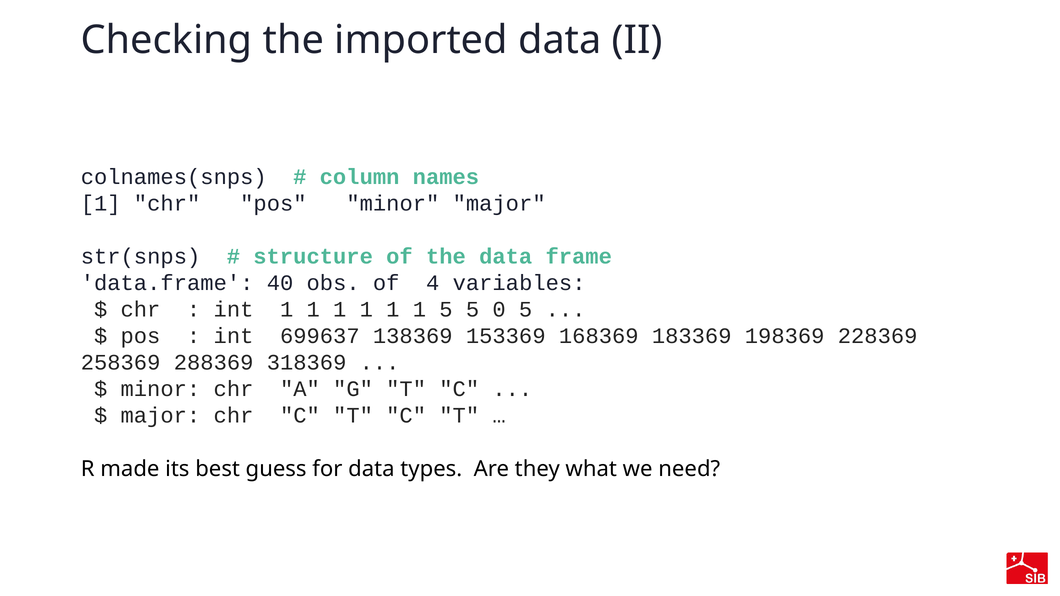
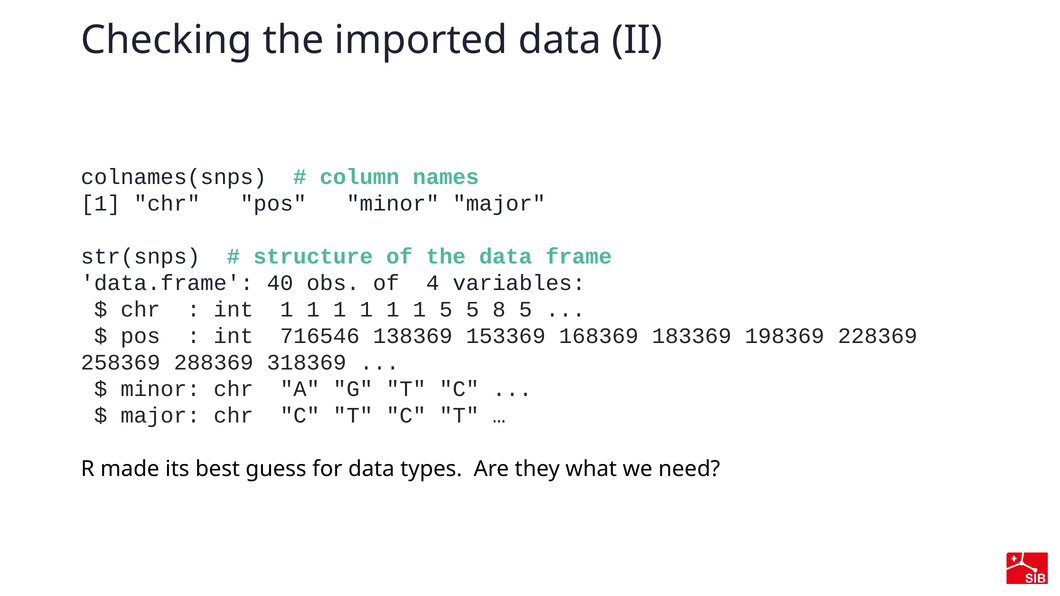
0: 0 -> 8
699637: 699637 -> 716546
